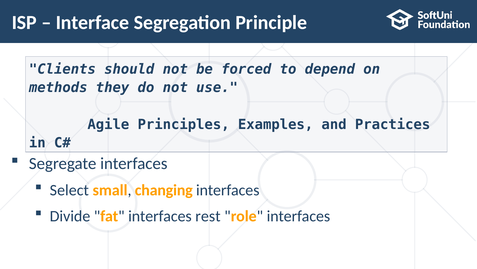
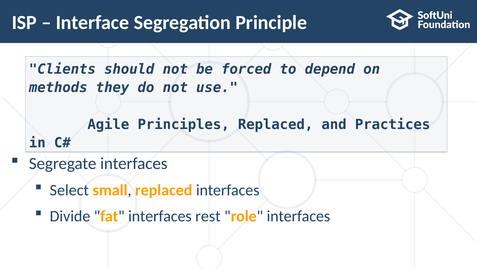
Principles Examples: Examples -> Replaced
small changing: changing -> replaced
